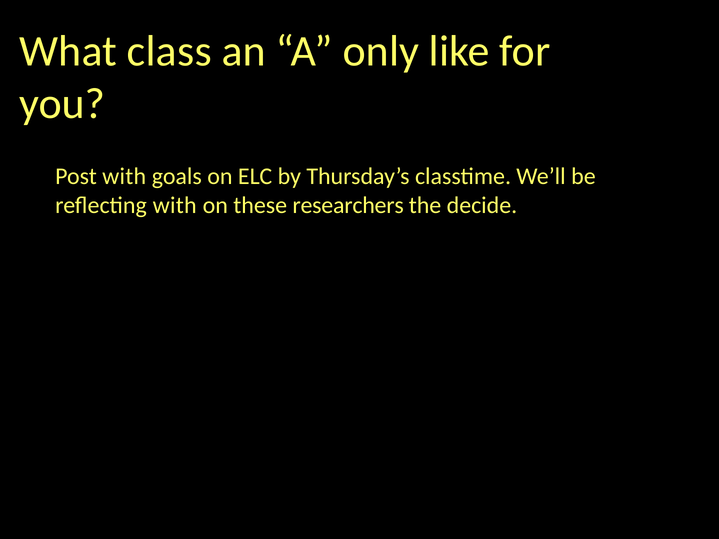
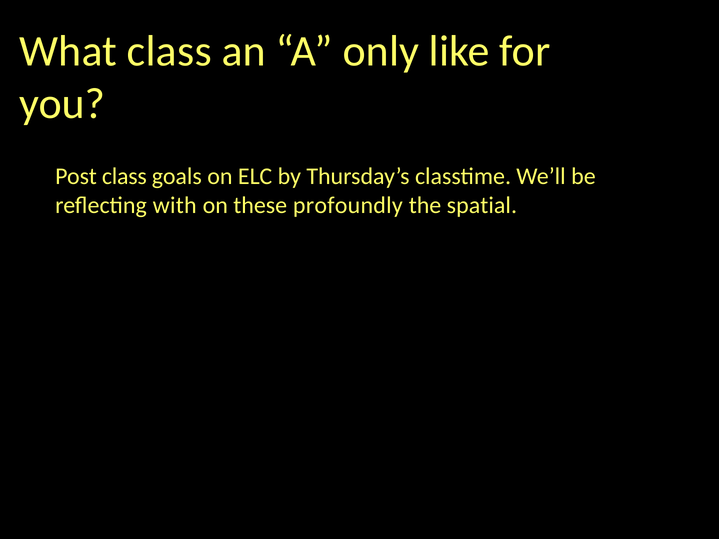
Post with: with -> class
researchers: researchers -> profoundly
decide: decide -> spatial
